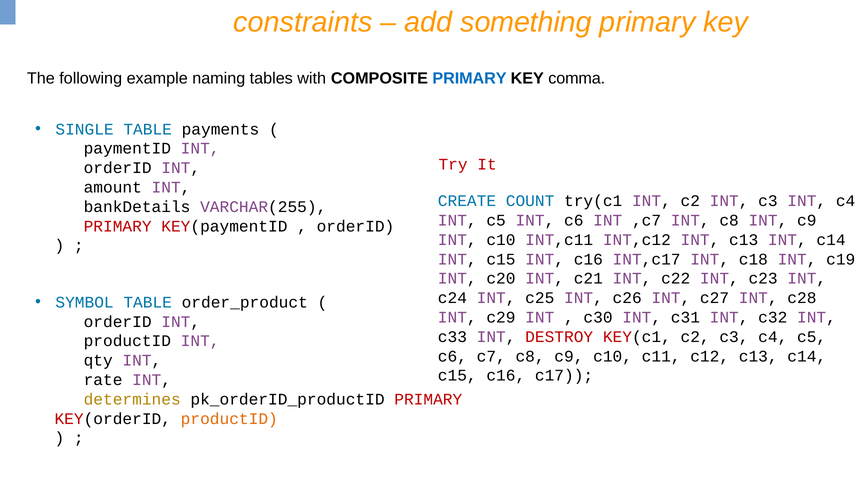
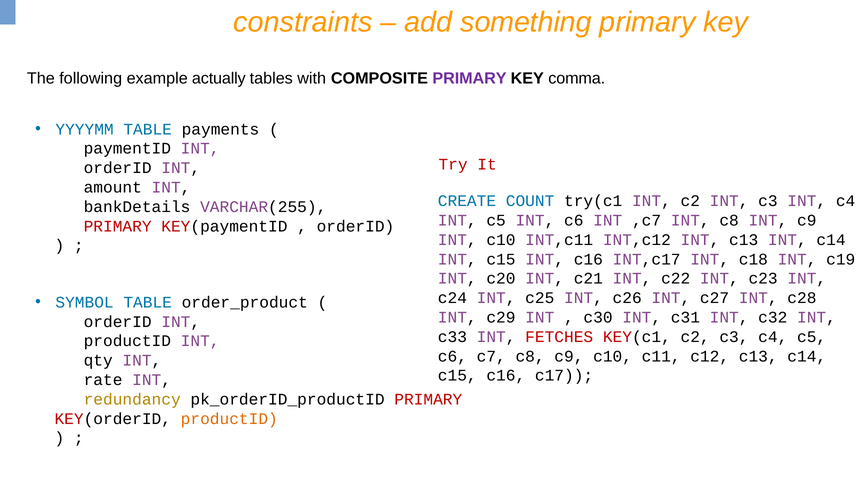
naming: naming -> actually
PRIMARY at (470, 78) colour: blue -> purple
SINGLE: SINGLE -> YYYYMM
DESTROY: DESTROY -> FETCHES
determines: determines -> redundancy
